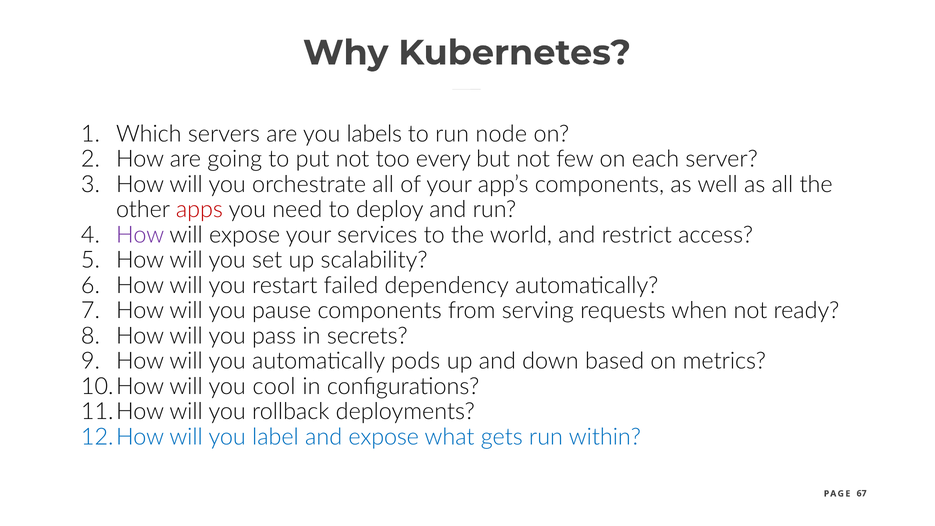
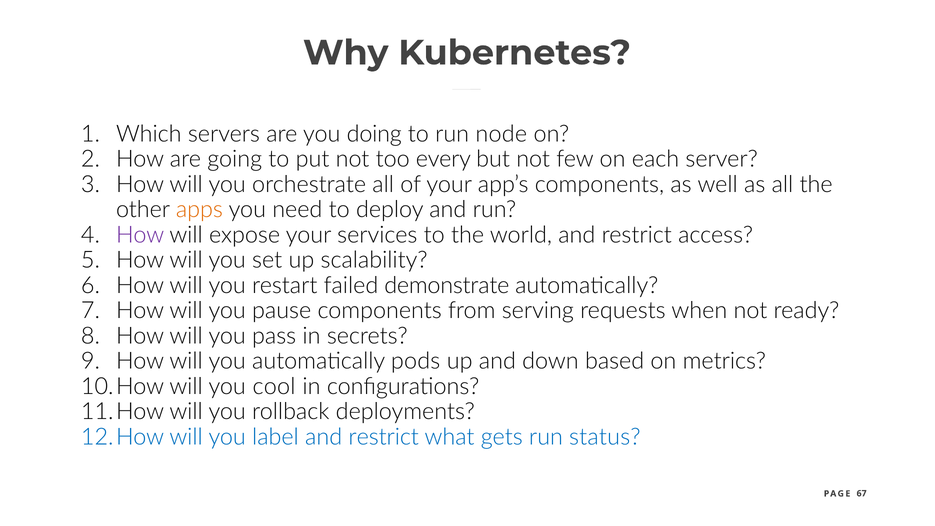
labels: labels -> doing
apps colour: red -> orange
dependency: dependency -> demonstrate
label and expose: expose -> restrict
within: within -> status
